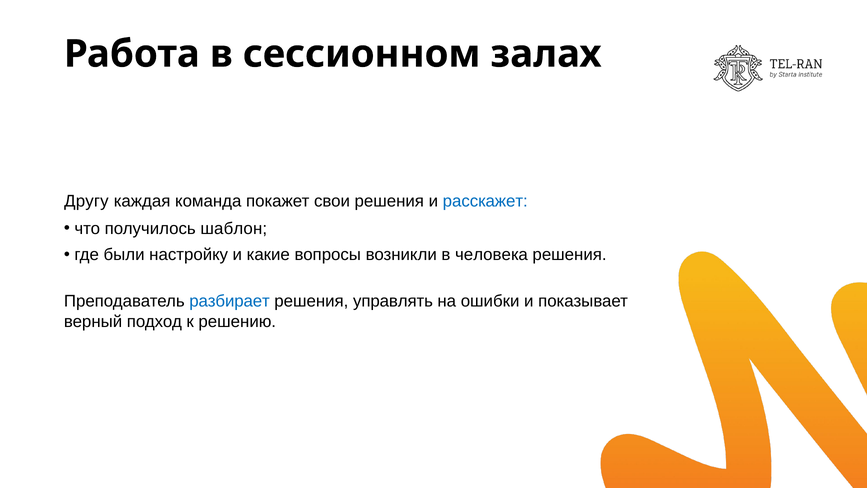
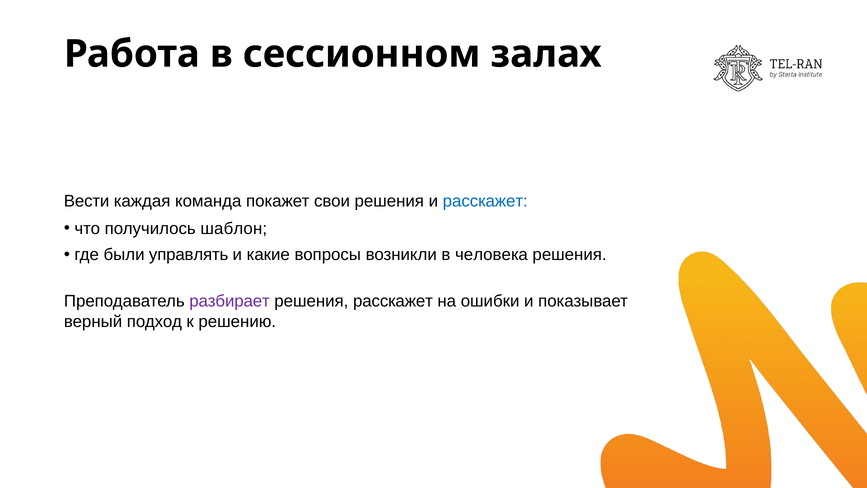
Другу: Другу -> Вести
настройку: настройку -> управлять
разбирает colour: blue -> purple
решения управлять: управлять -> расскажет
